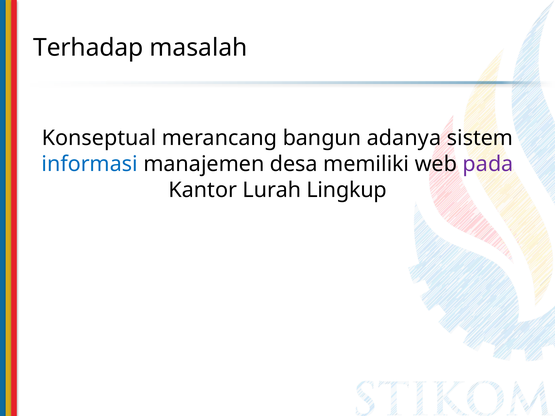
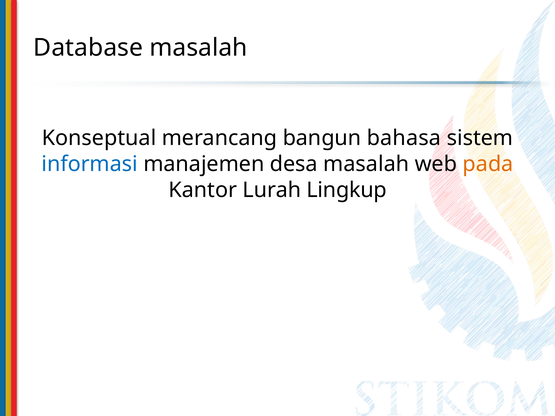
Terhadap: Terhadap -> Database
adanya: adanya -> bahasa
desa memiliki: memiliki -> masalah
pada colour: purple -> orange
